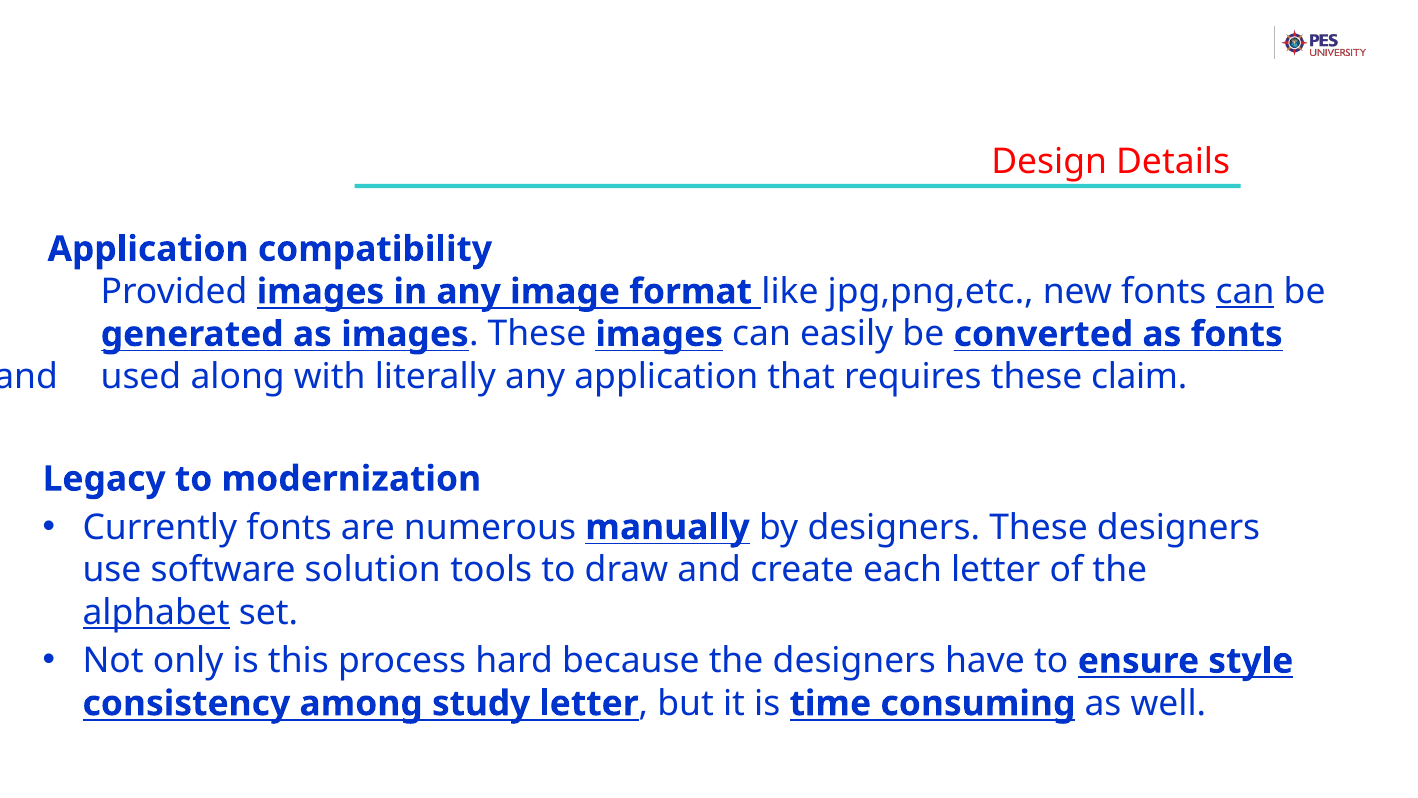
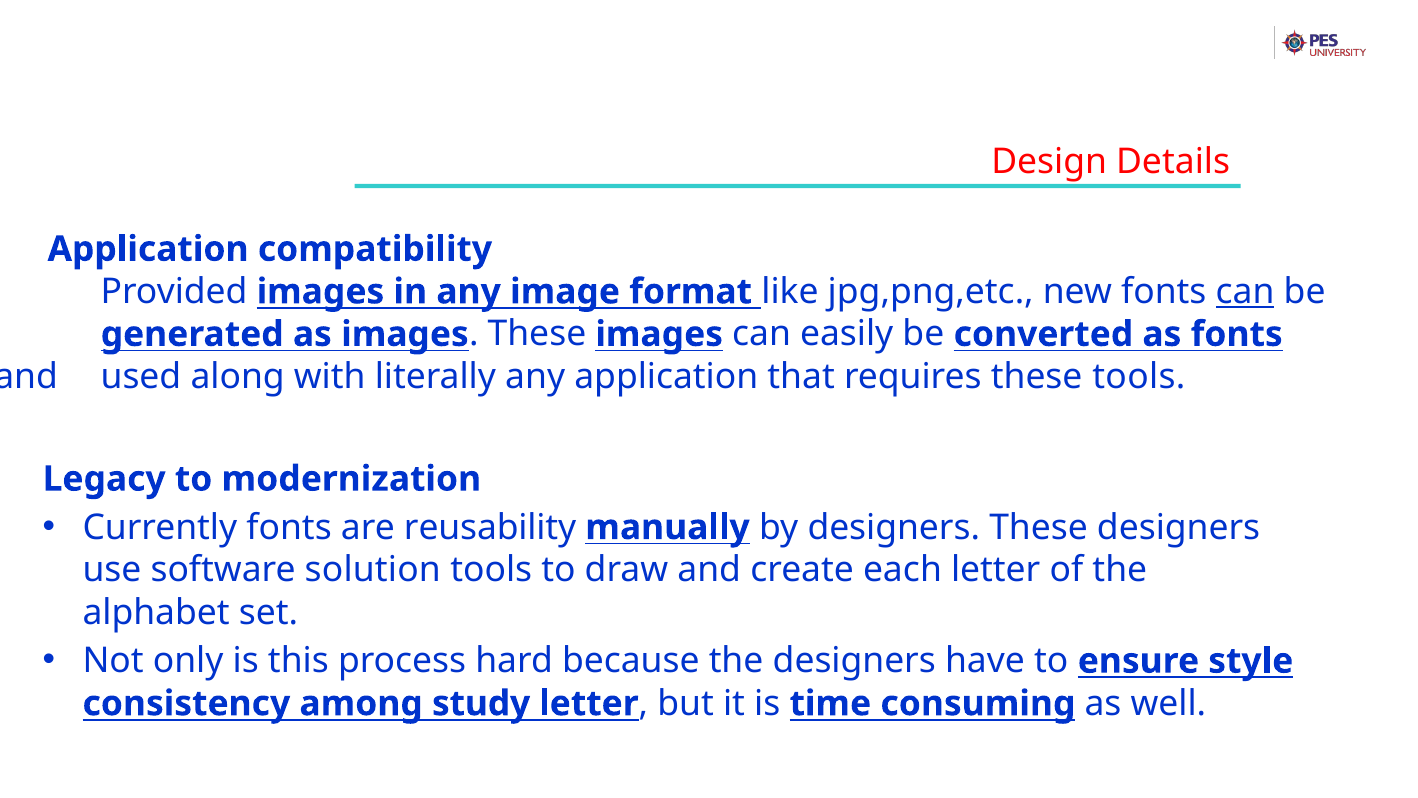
these claim: claim -> tools
numerous: numerous -> reusability
alphabet underline: present -> none
